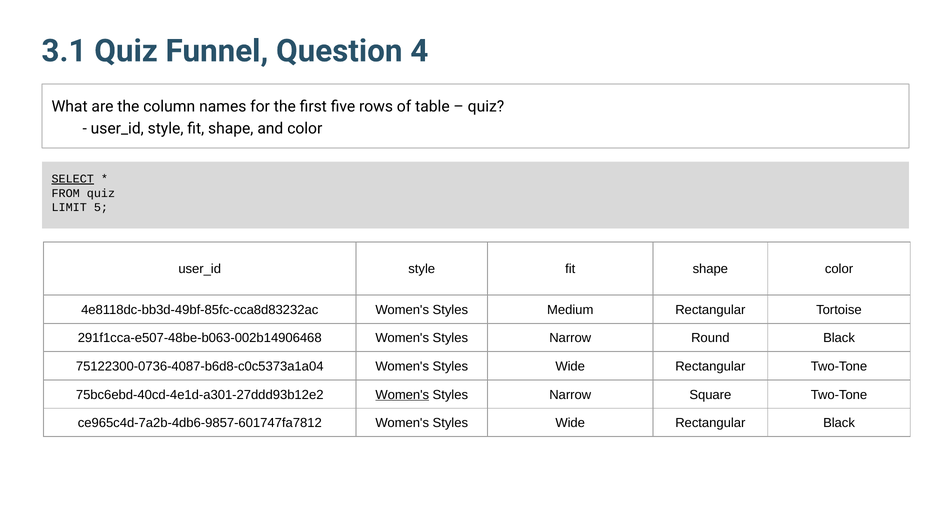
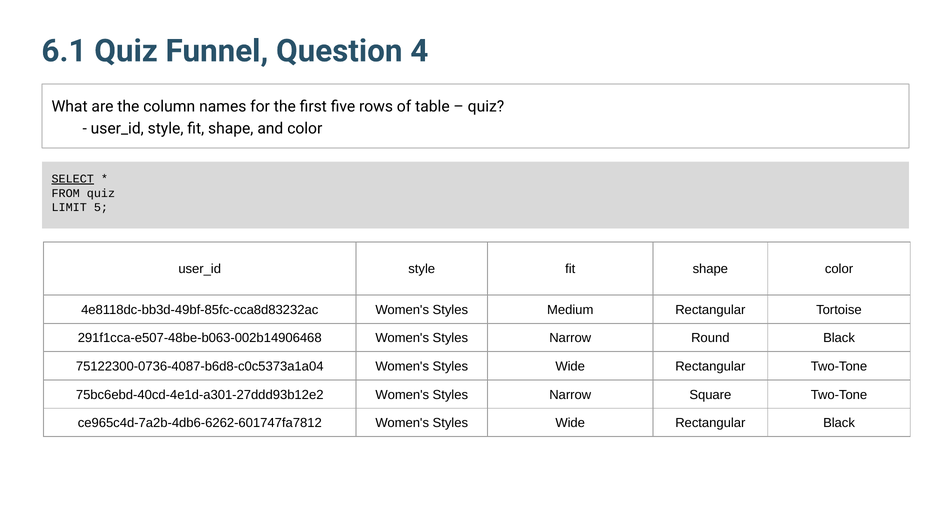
3.1: 3.1 -> 6.1
Women's at (402, 394) underline: present -> none
ce965c4d-7a2b-4db6-9857-601747fa7812: ce965c4d-7a2b-4db6-9857-601747fa7812 -> ce965c4d-7a2b-4db6-6262-601747fa7812
